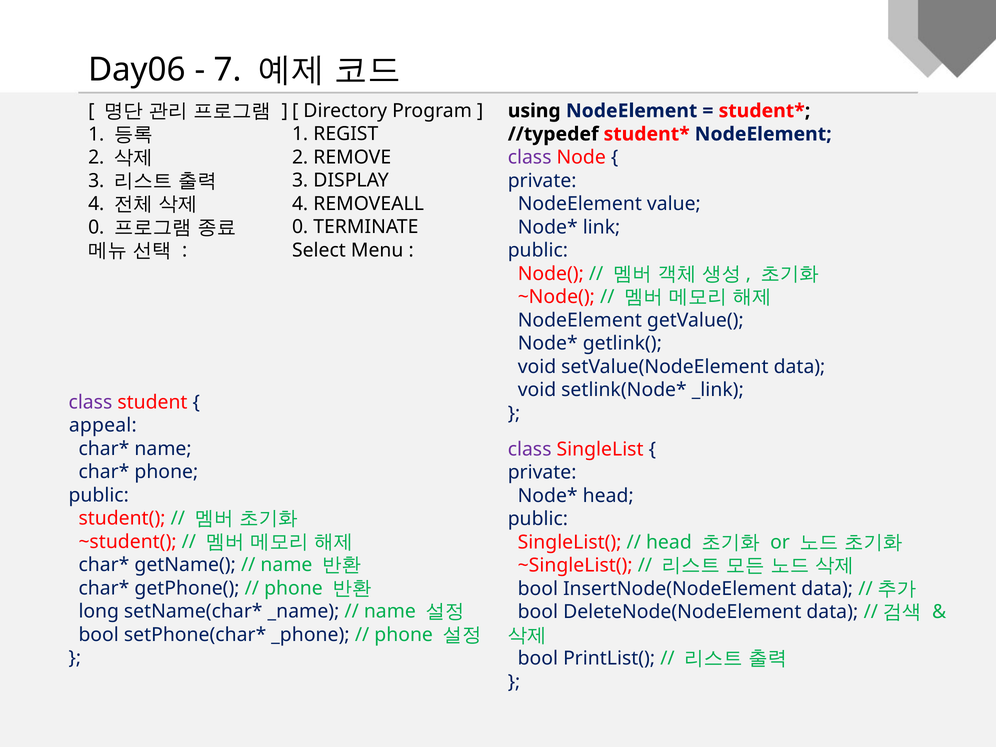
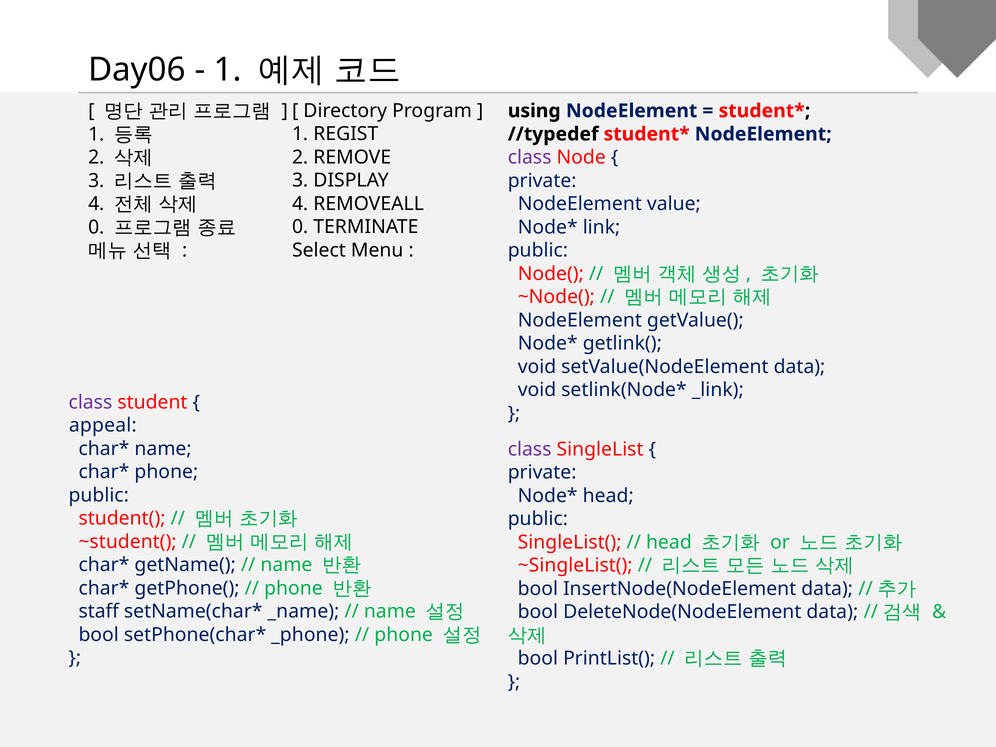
7 at (228, 70): 7 -> 1
long: long -> staff
